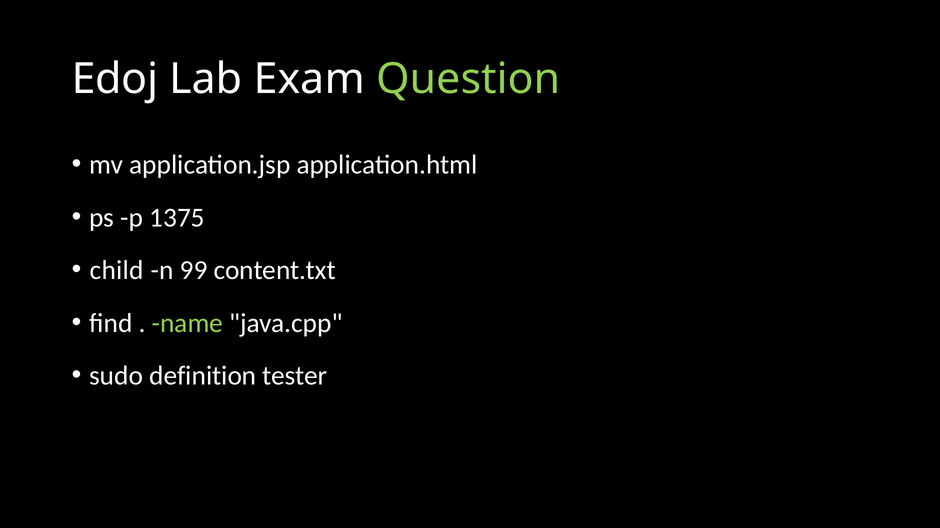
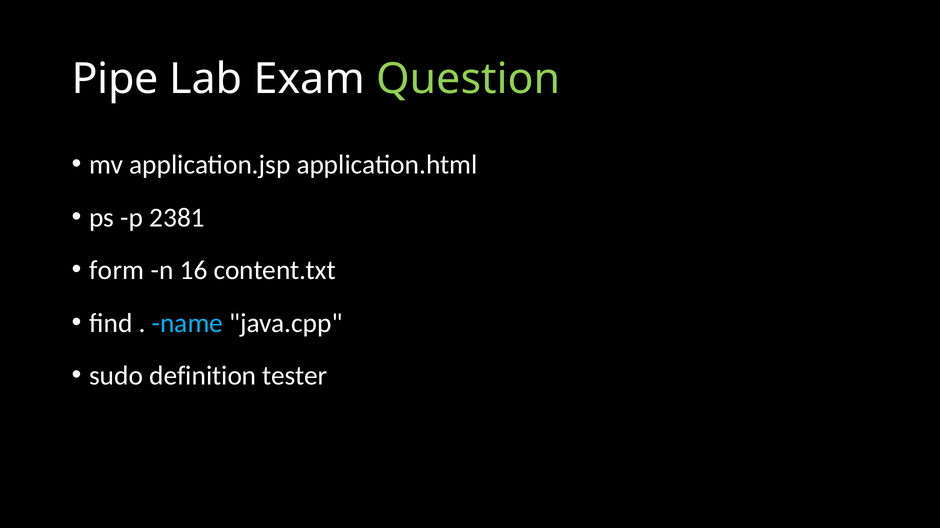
Edoj: Edoj -> Pipe
1375: 1375 -> 2381
child: child -> form
99: 99 -> 16
name colour: light green -> light blue
